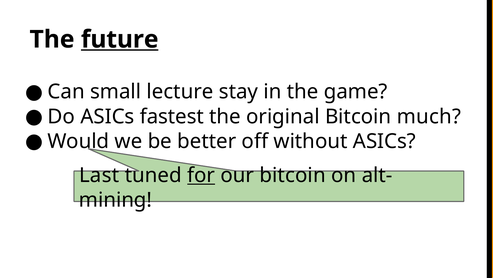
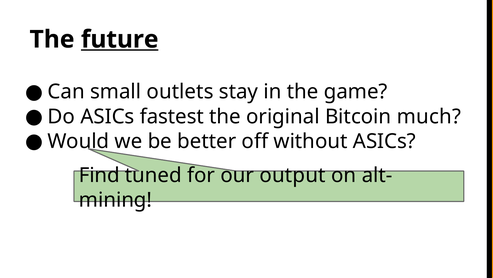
lecture: lecture -> outlets
Last: Last -> Find
for underline: present -> none
our bitcoin: bitcoin -> output
